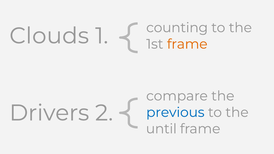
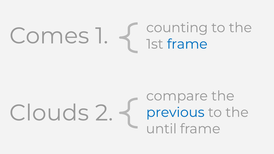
Clouds: Clouds -> Comes
frame at (187, 44) colour: orange -> blue
Drivers: Drivers -> Clouds
